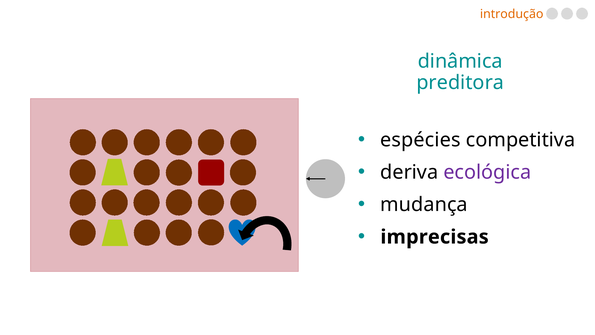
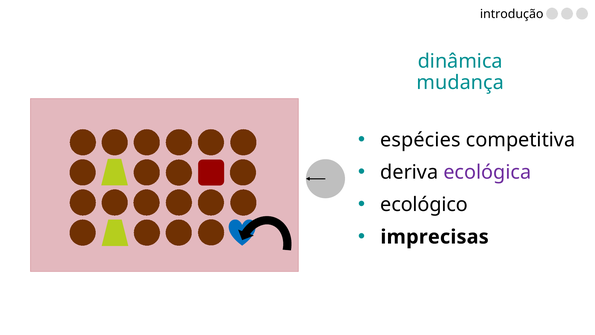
introdução colour: orange -> black
preditora: preditora -> mudança
mudança: mudança -> ecológico
